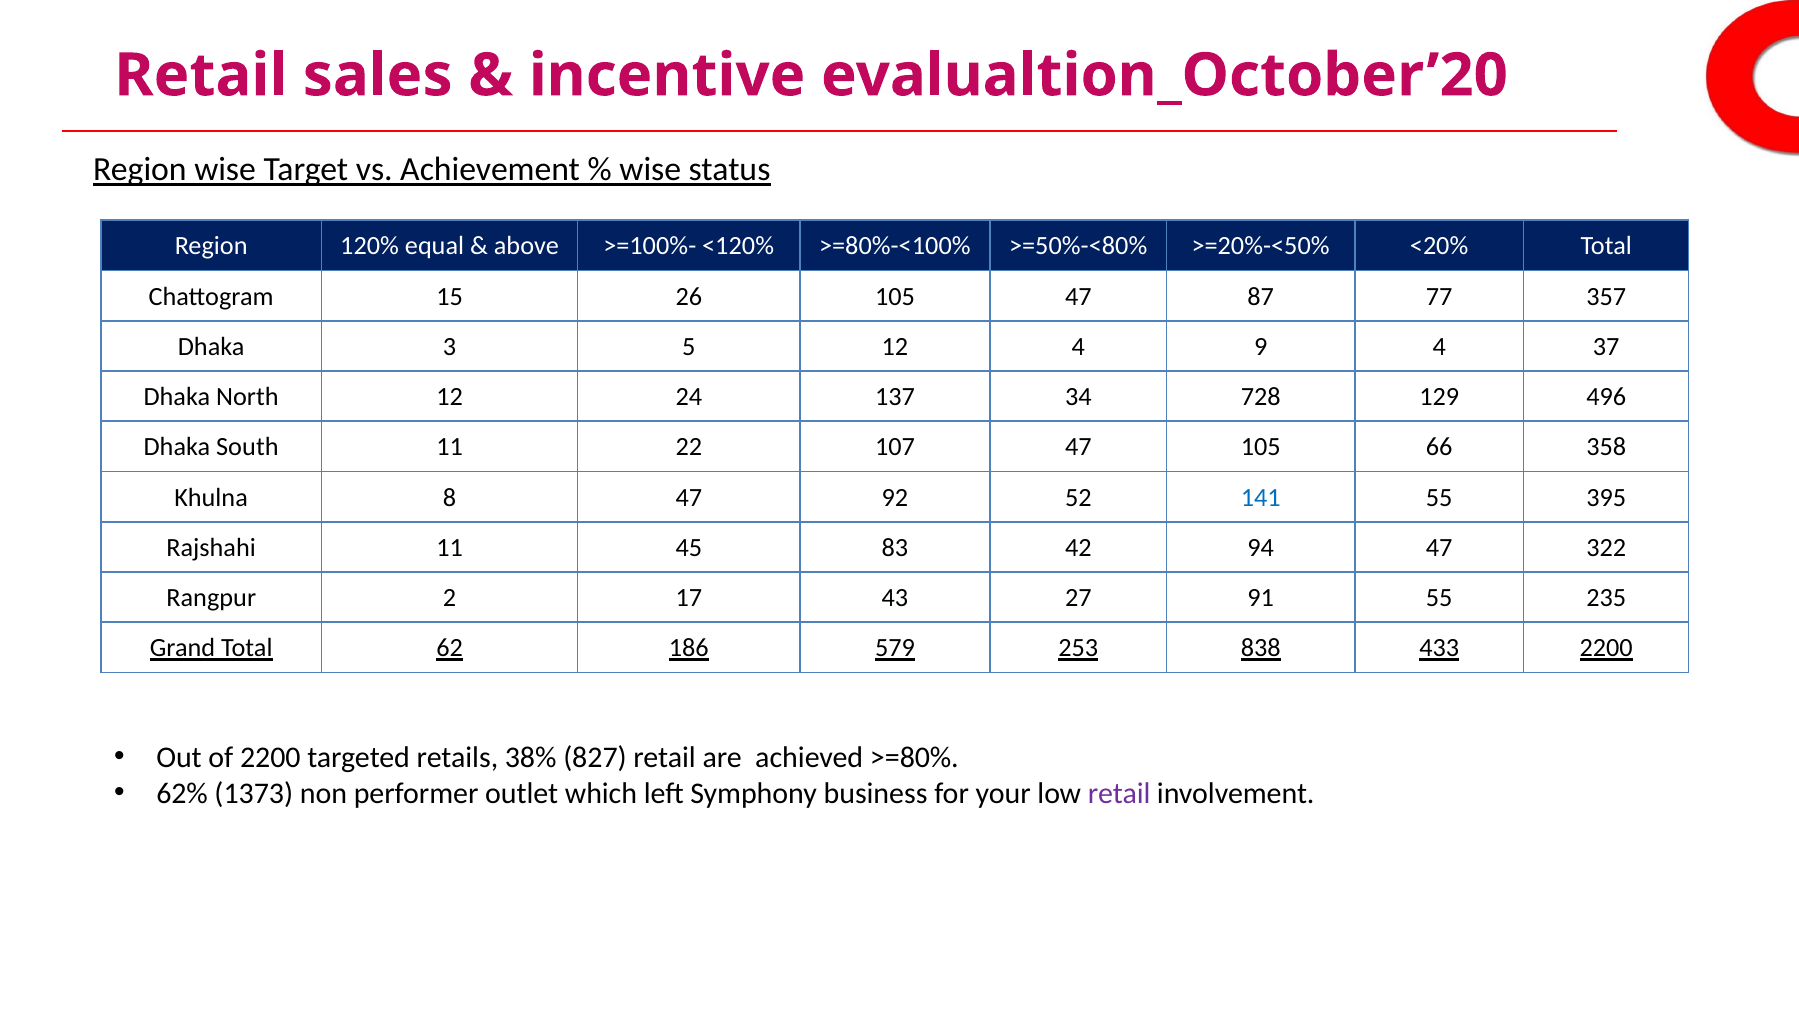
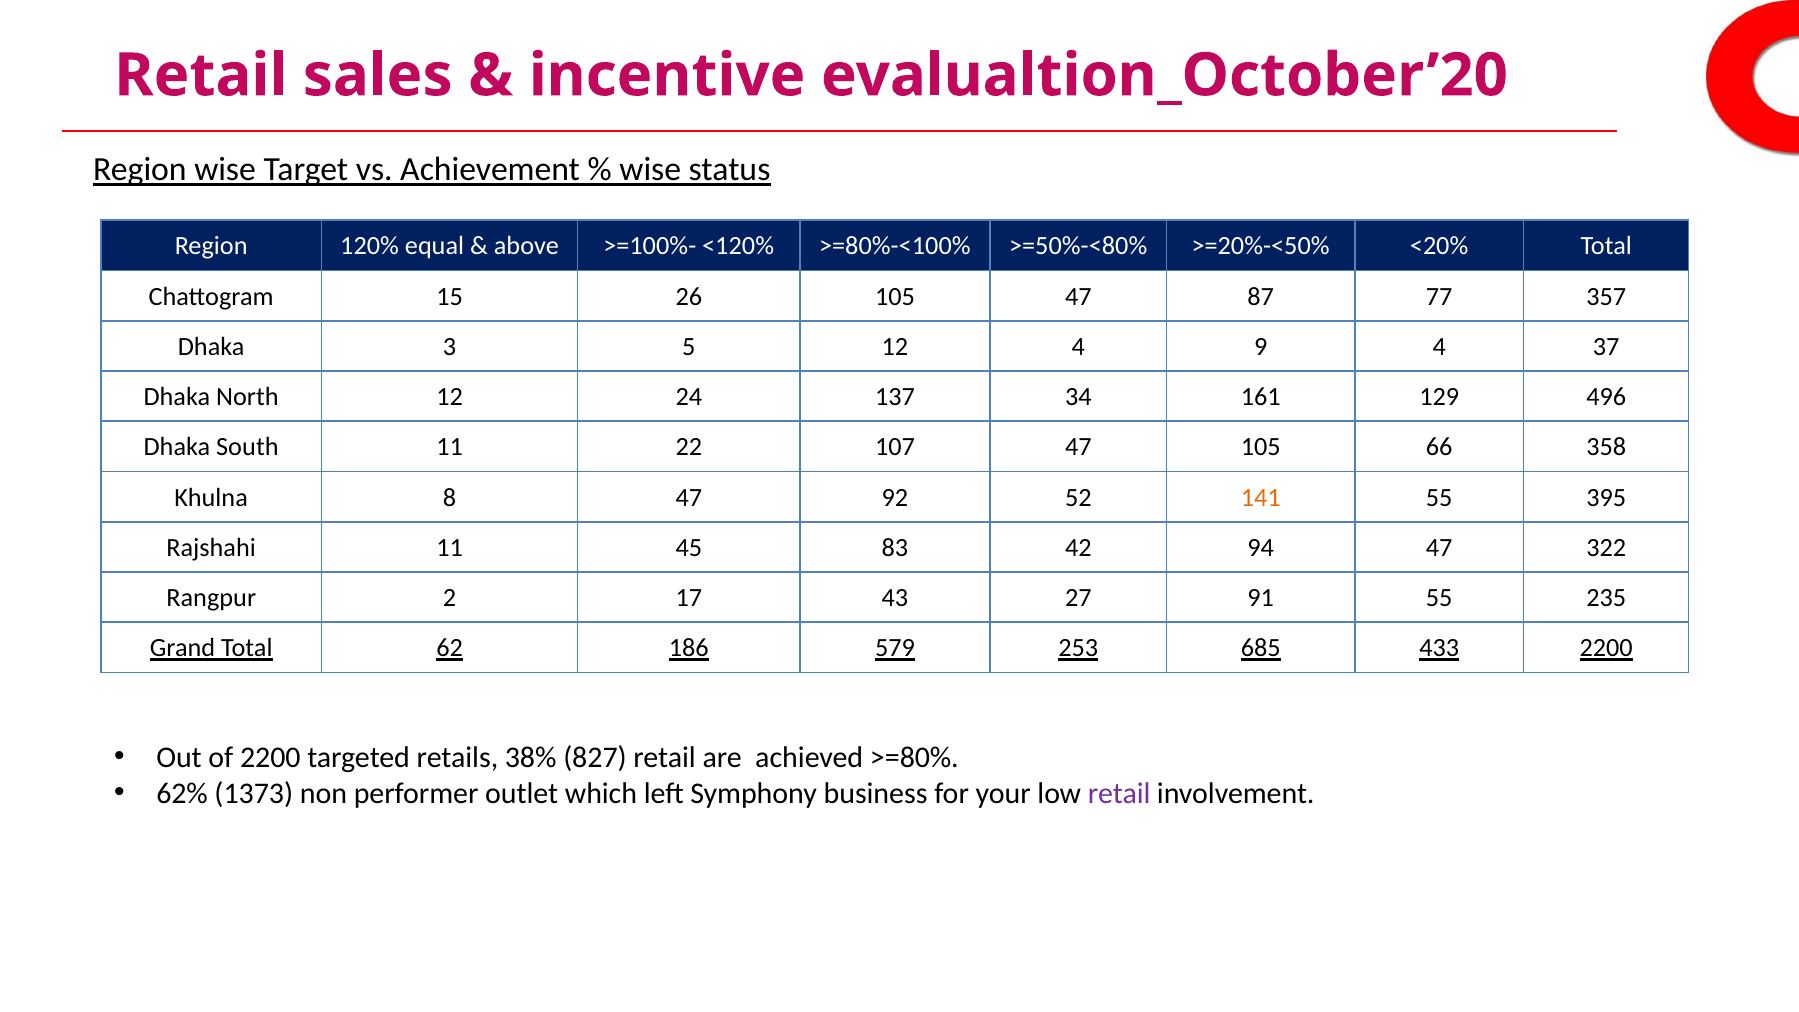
728: 728 -> 161
141 colour: blue -> orange
838: 838 -> 685
